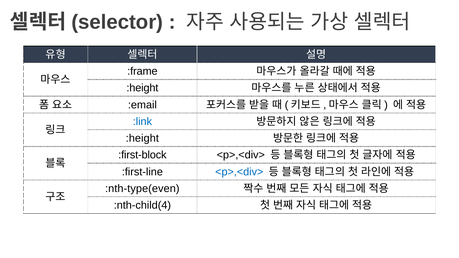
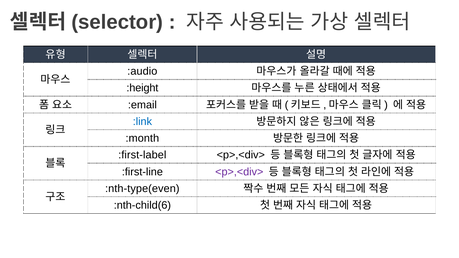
:frame: :frame -> :audio
:height at (142, 138): :height -> :month
:first-block: :first-block -> :first-label
<p>,<div> at (239, 172) colour: blue -> purple
:nth-child(4: :nth-child(4 -> :nth-child(6
